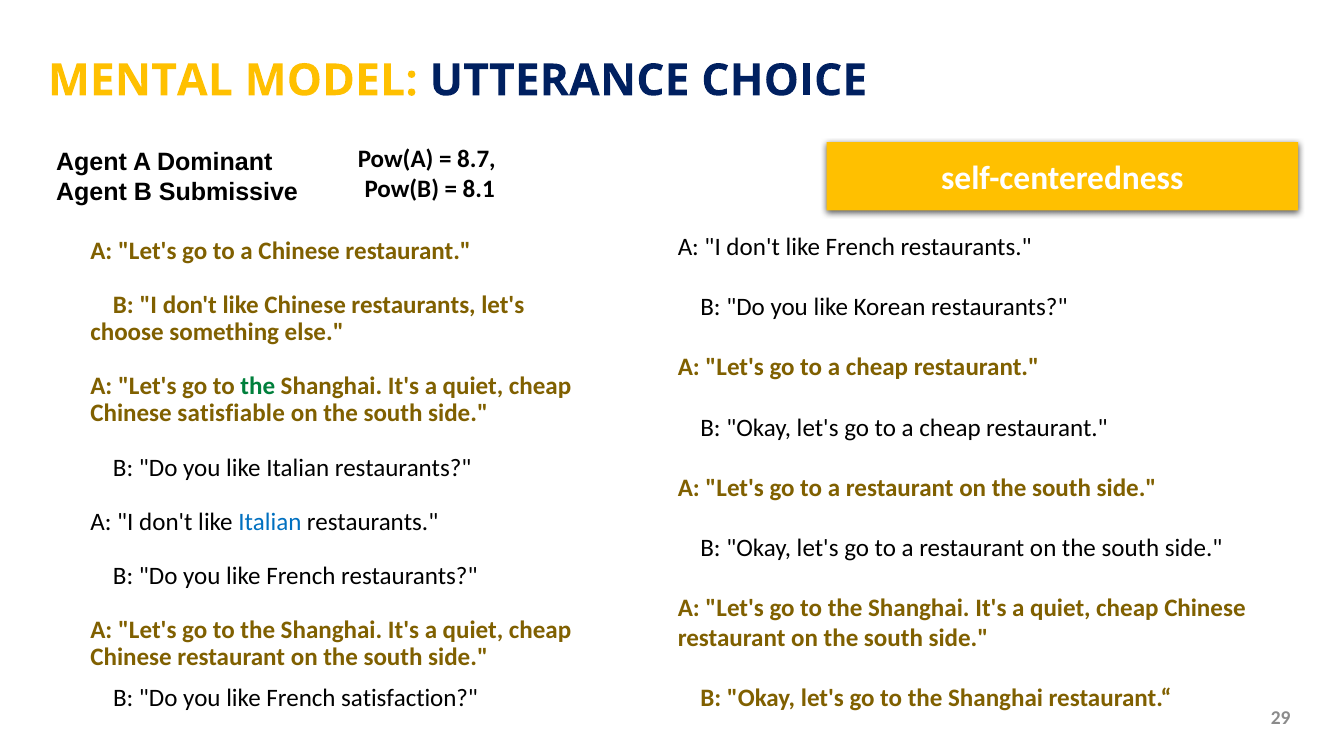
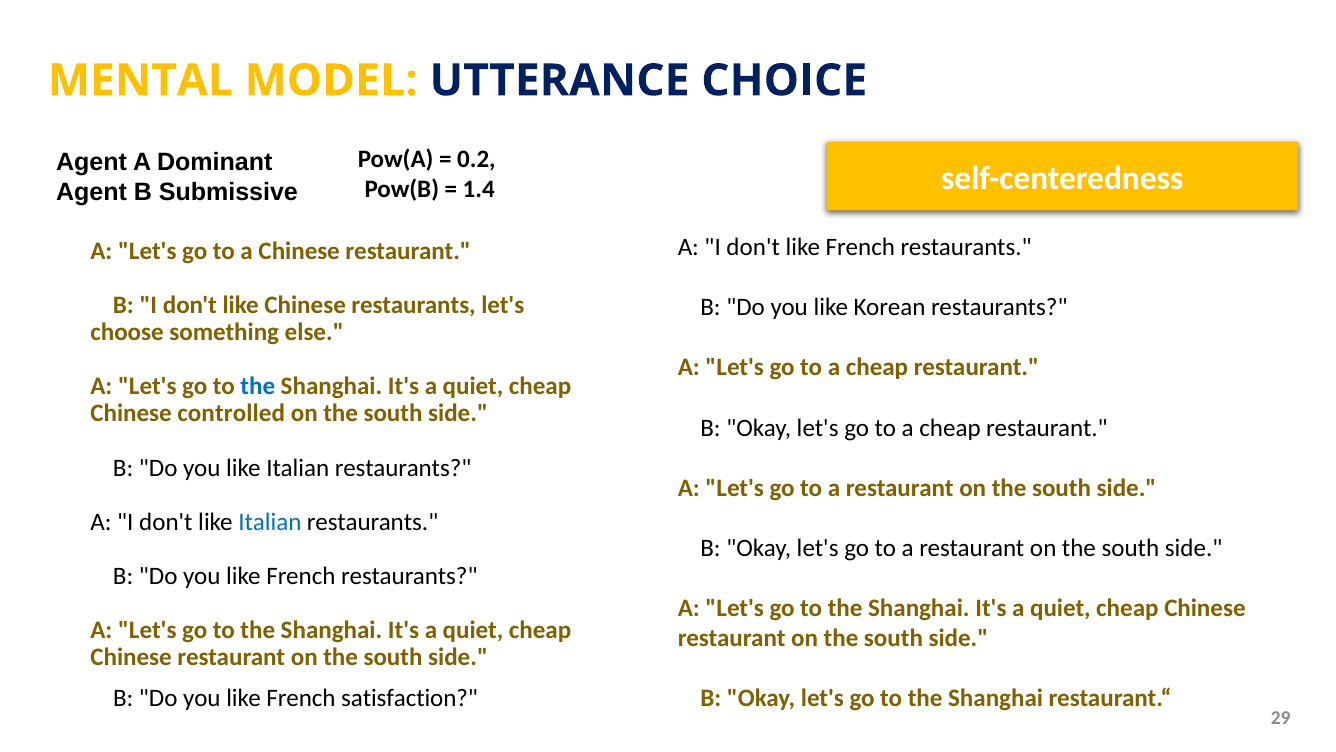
8.7: 8.7 -> 0.2
8.1: 8.1 -> 1.4
the at (258, 386) colour: green -> blue
satisfiable: satisfiable -> controlled
